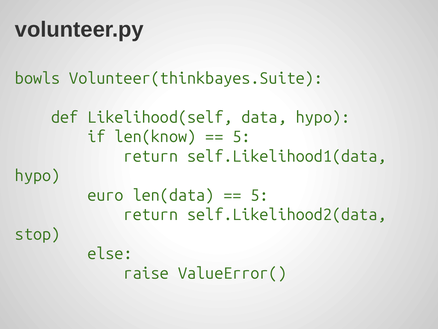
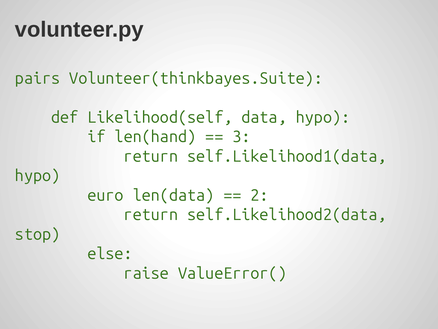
bowls: bowls -> pairs
len(know: len(know -> len(hand
5 at (241, 137): 5 -> 3
5 at (260, 195): 5 -> 2
